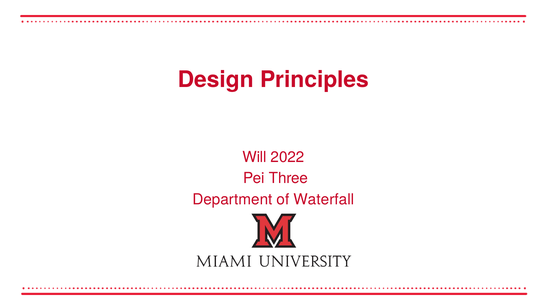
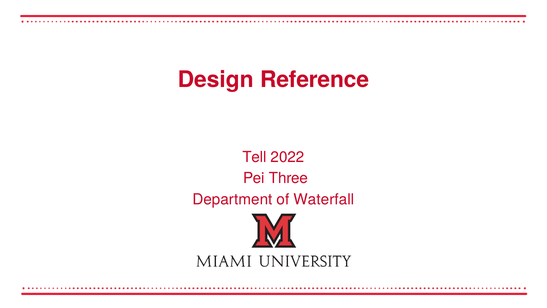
Principles: Principles -> Reference
Will: Will -> Tell
